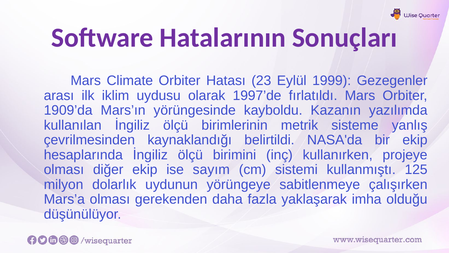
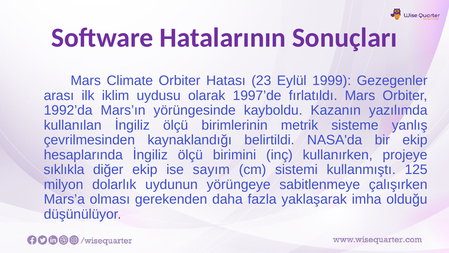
1909’da: 1909’da -> 1992’da
olması at (64, 169): olması -> sıklıkla
